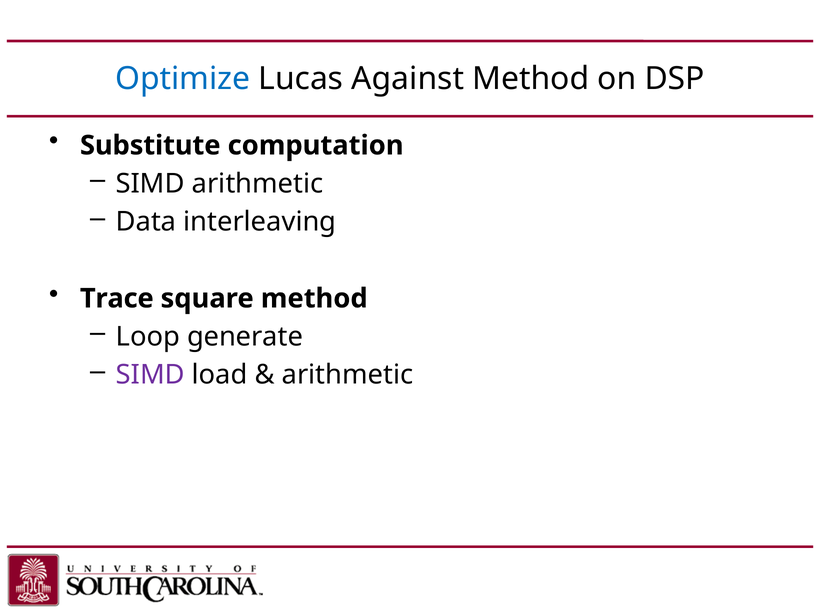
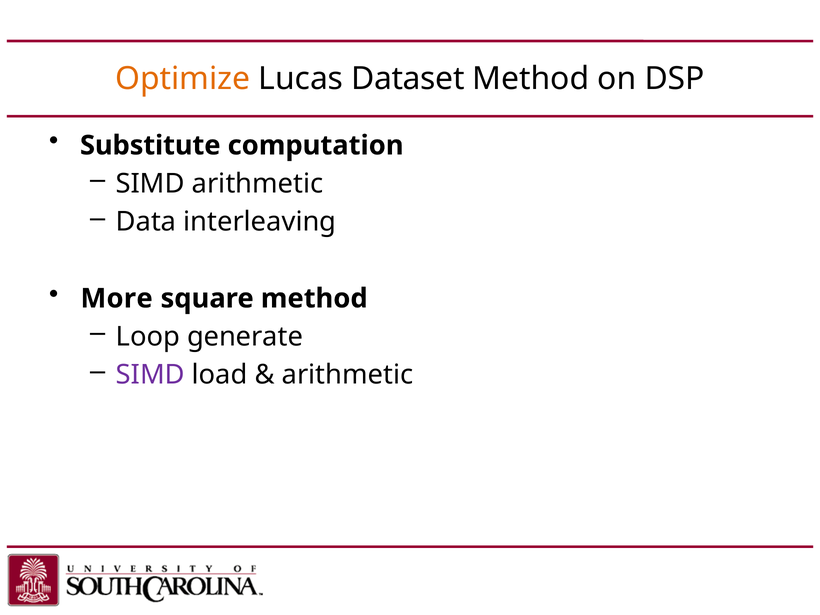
Optimize colour: blue -> orange
Against: Against -> Dataset
Trace: Trace -> More
